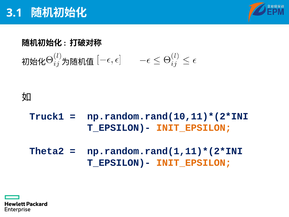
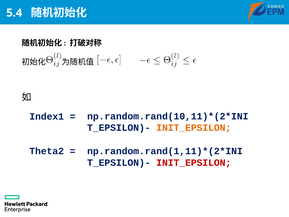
3.1: 3.1 -> 5.4
Truck1: Truck1 -> Index1
INIT_EPSILON at (194, 163) colour: orange -> red
